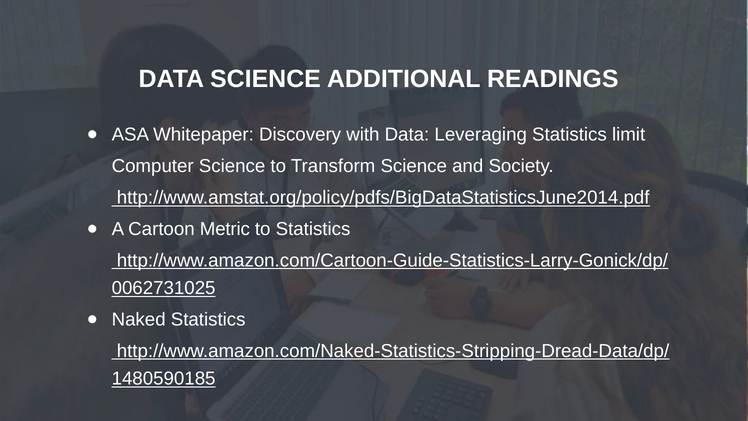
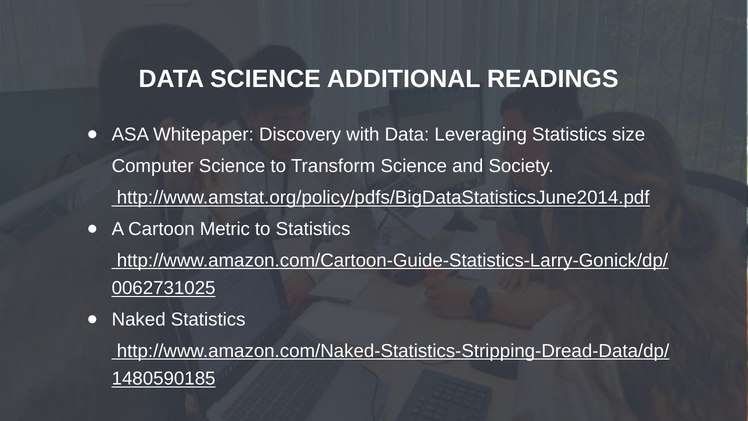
limit: limit -> size
